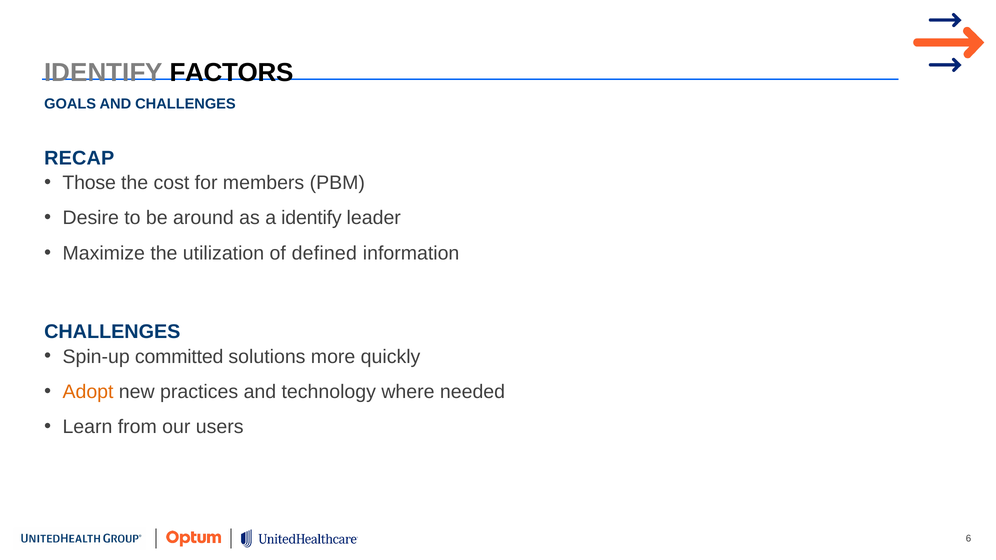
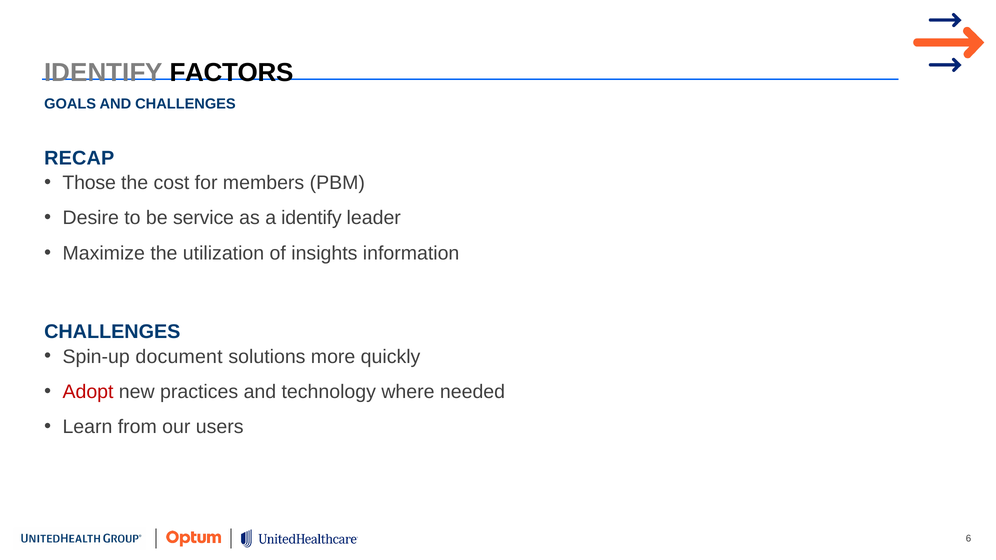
around: around -> service
defined: defined -> insights
committed: committed -> document
Adopt colour: orange -> red
